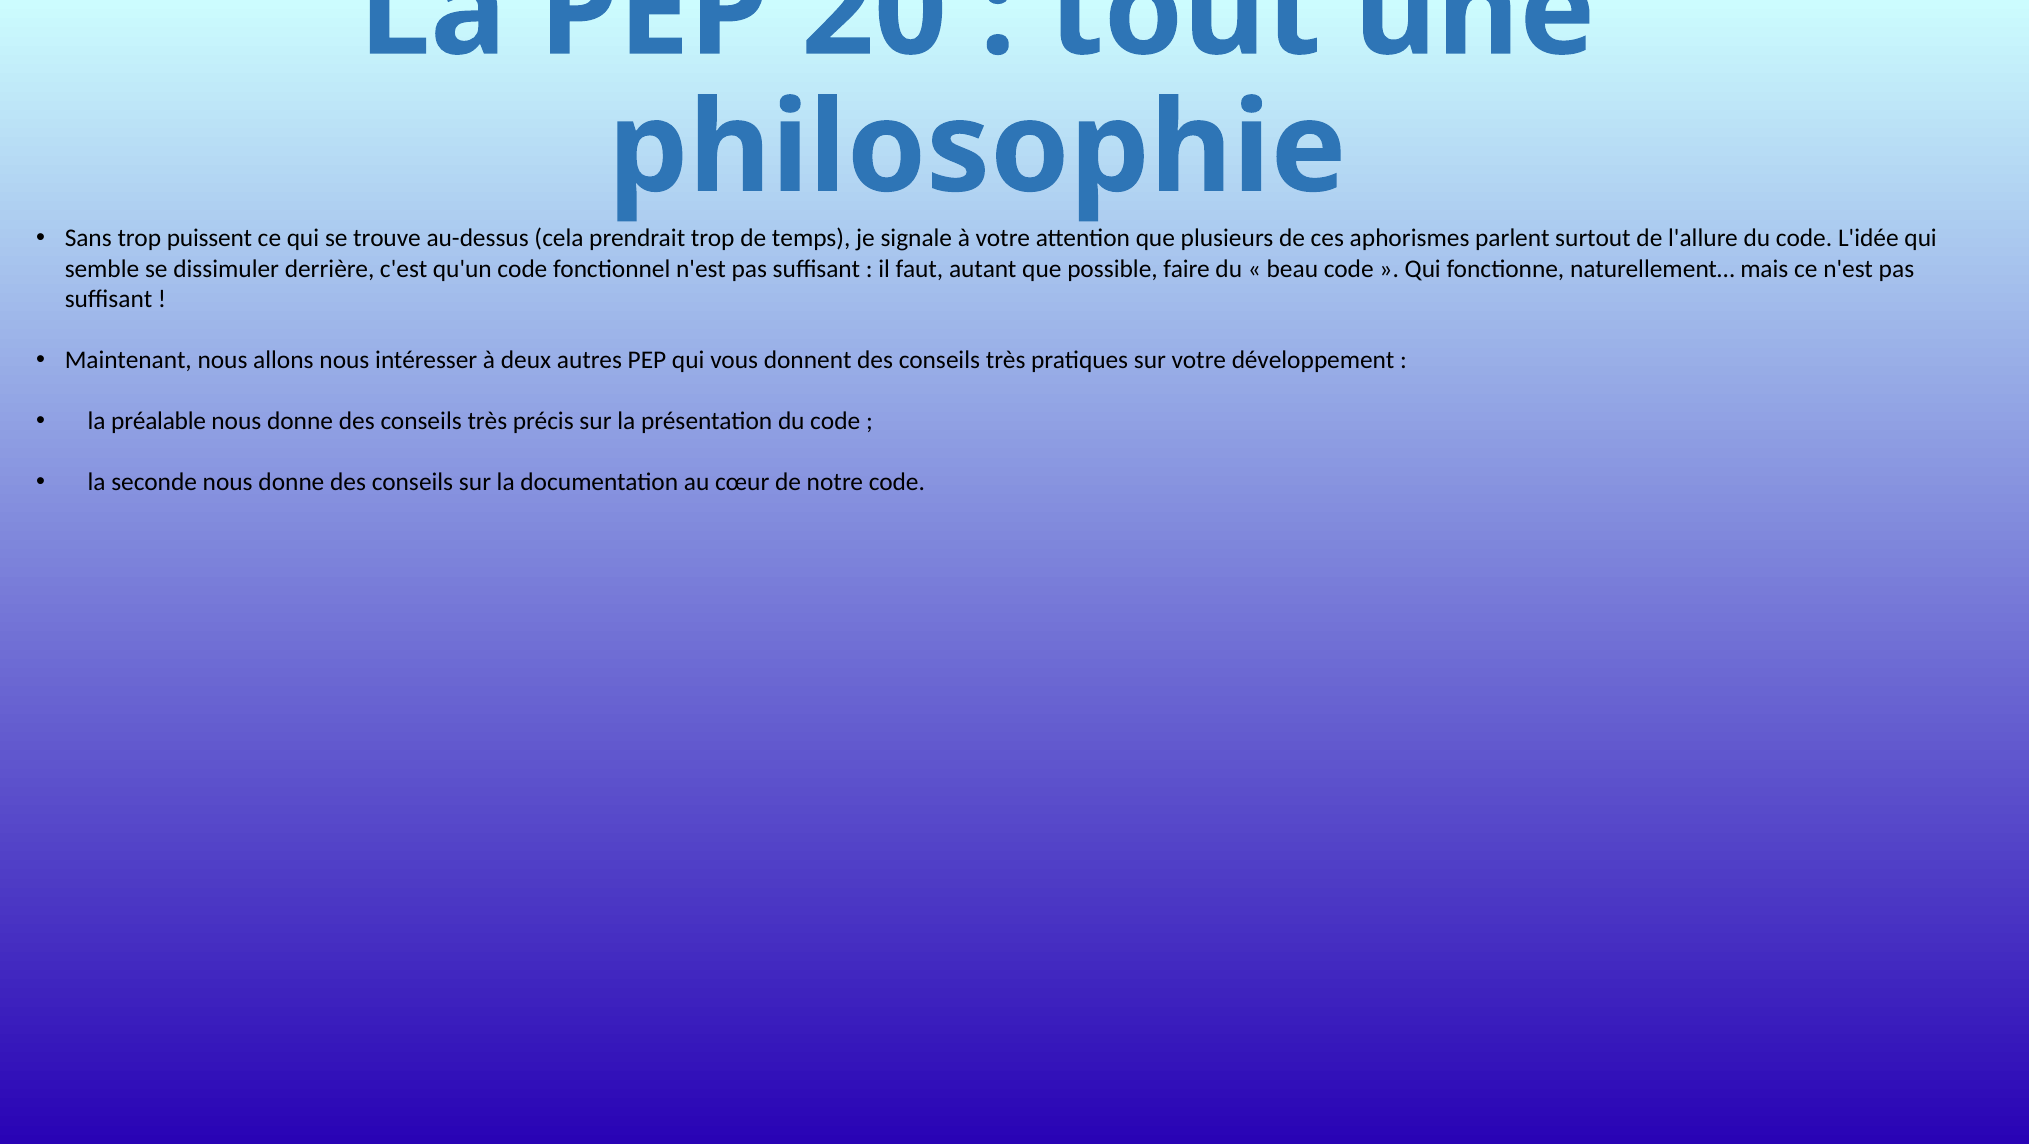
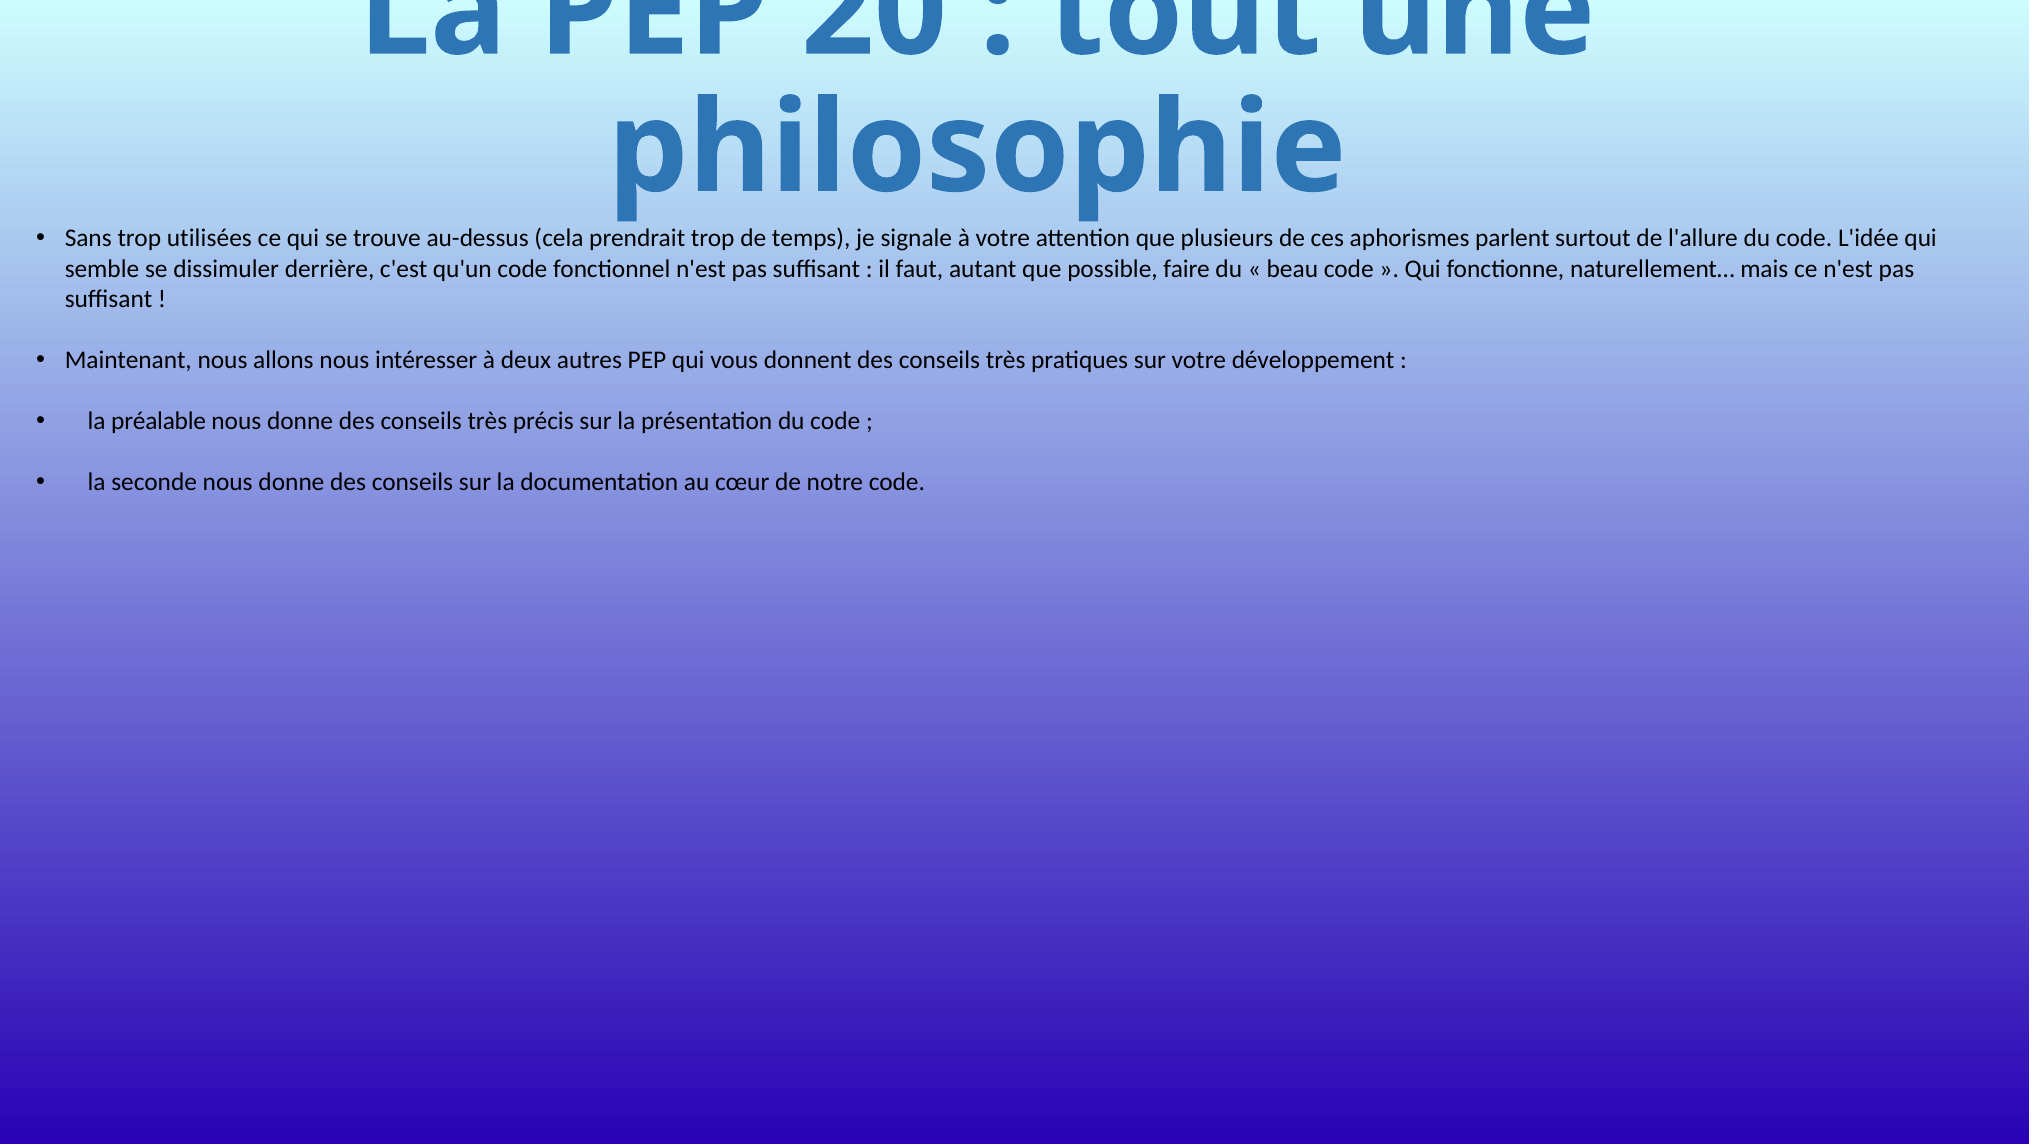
puissent: puissent -> utilisées
